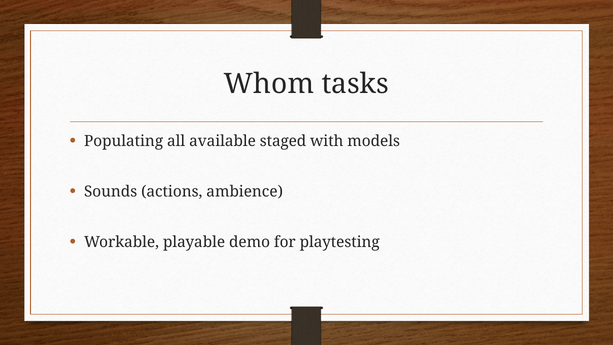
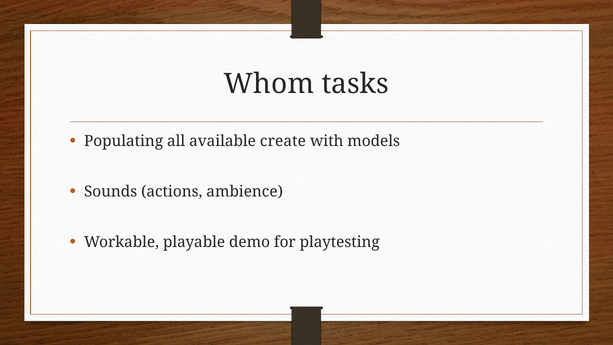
staged: staged -> create
